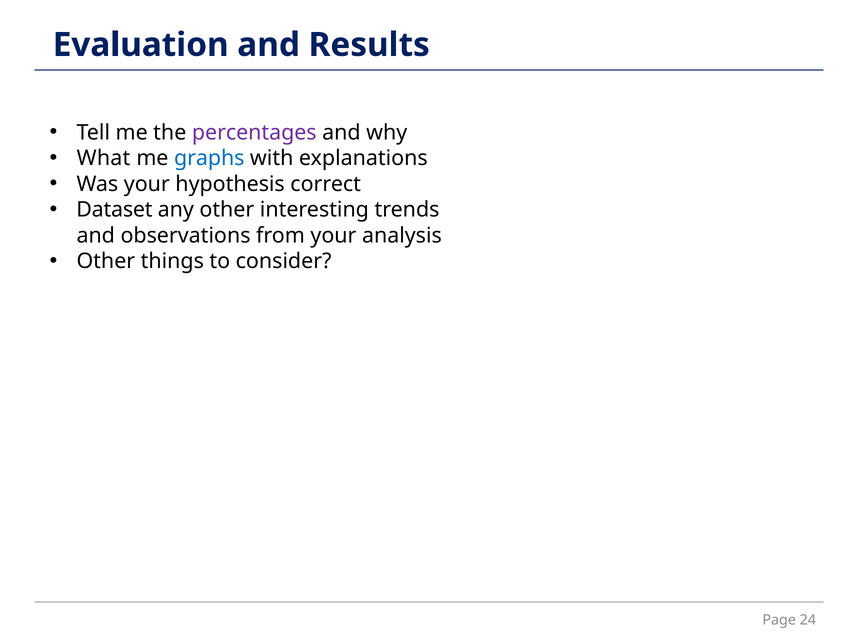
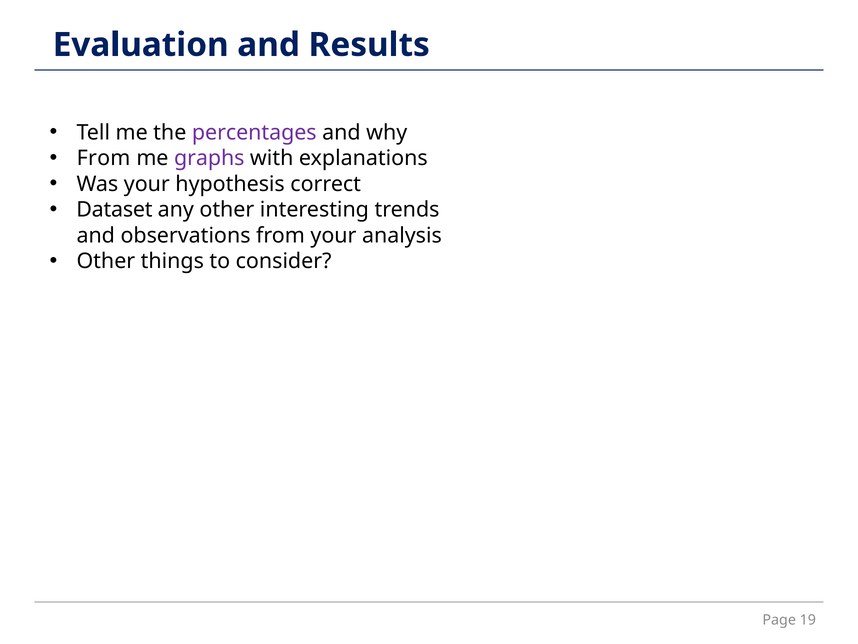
What at (104, 158): What -> From
graphs colour: blue -> purple
24: 24 -> 19
